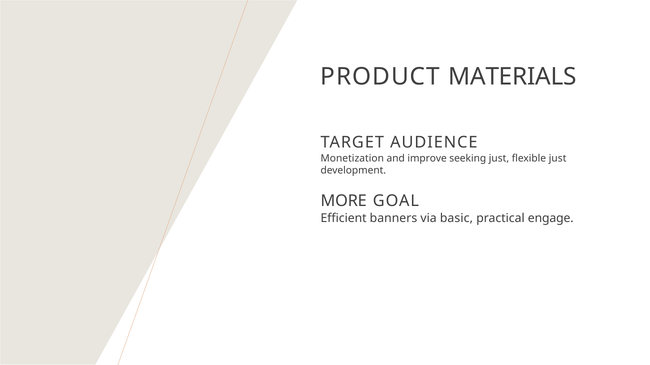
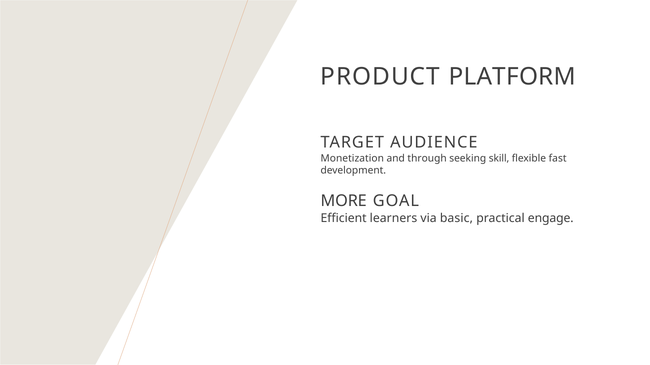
MATERIALS: MATERIALS -> PLATFORM
improve: improve -> through
seeking just: just -> skill
flexible just: just -> fast
banners: banners -> learners
